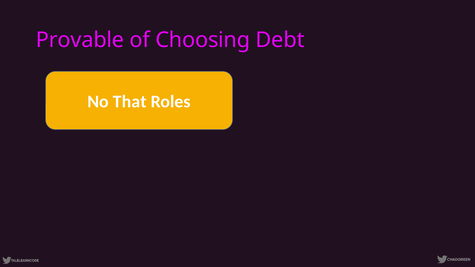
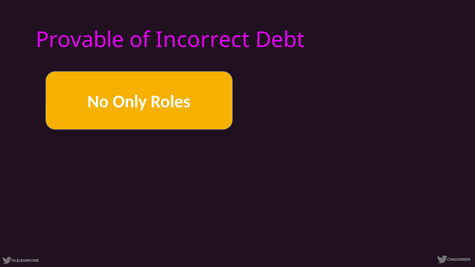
Choosing: Choosing -> Incorrect
That: That -> Only
